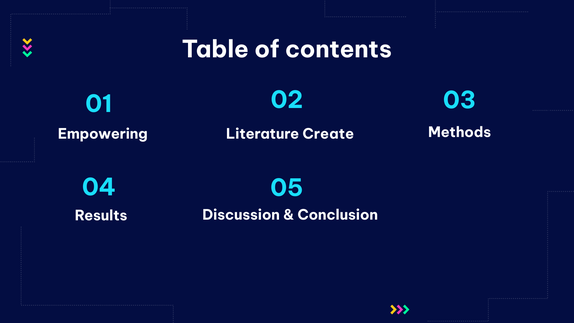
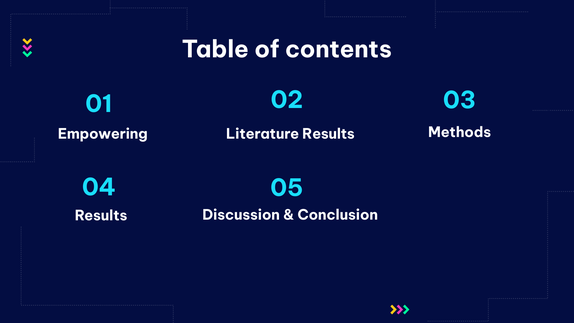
Literature Create: Create -> Results
